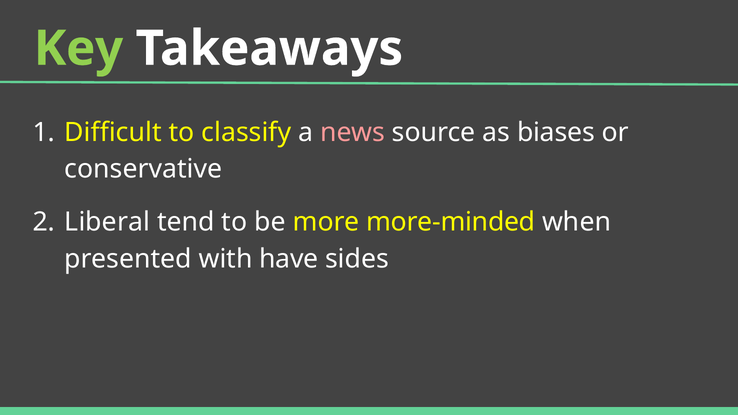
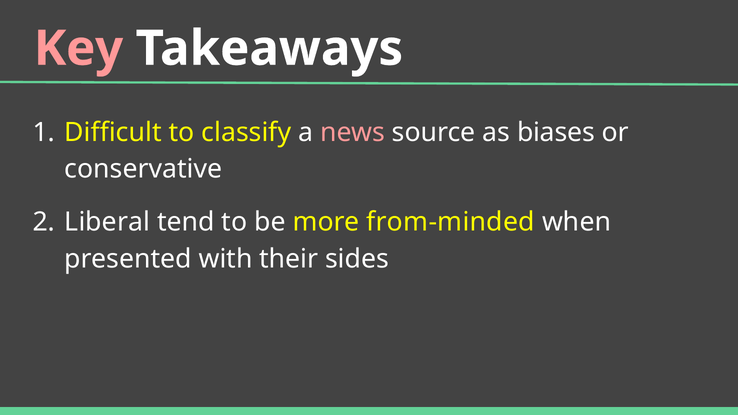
Key colour: light green -> pink
more-minded: more-minded -> from-minded
have: have -> their
